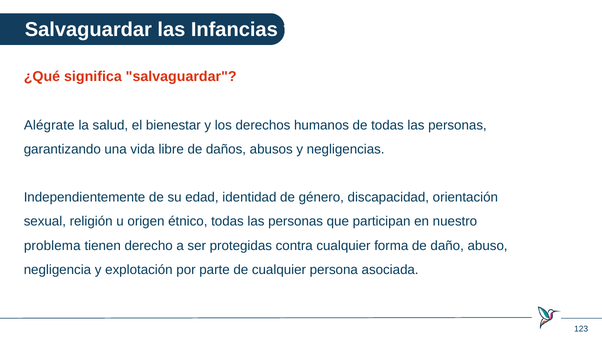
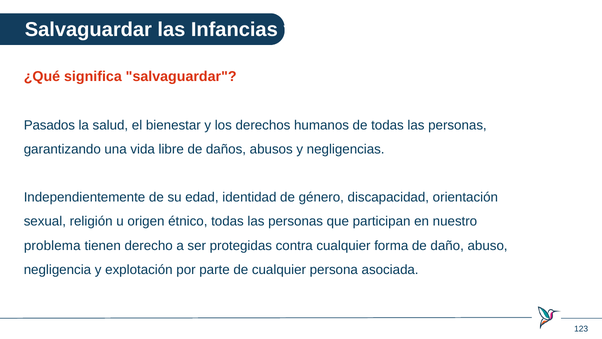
Alégrate: Alégrate -> Pasados
